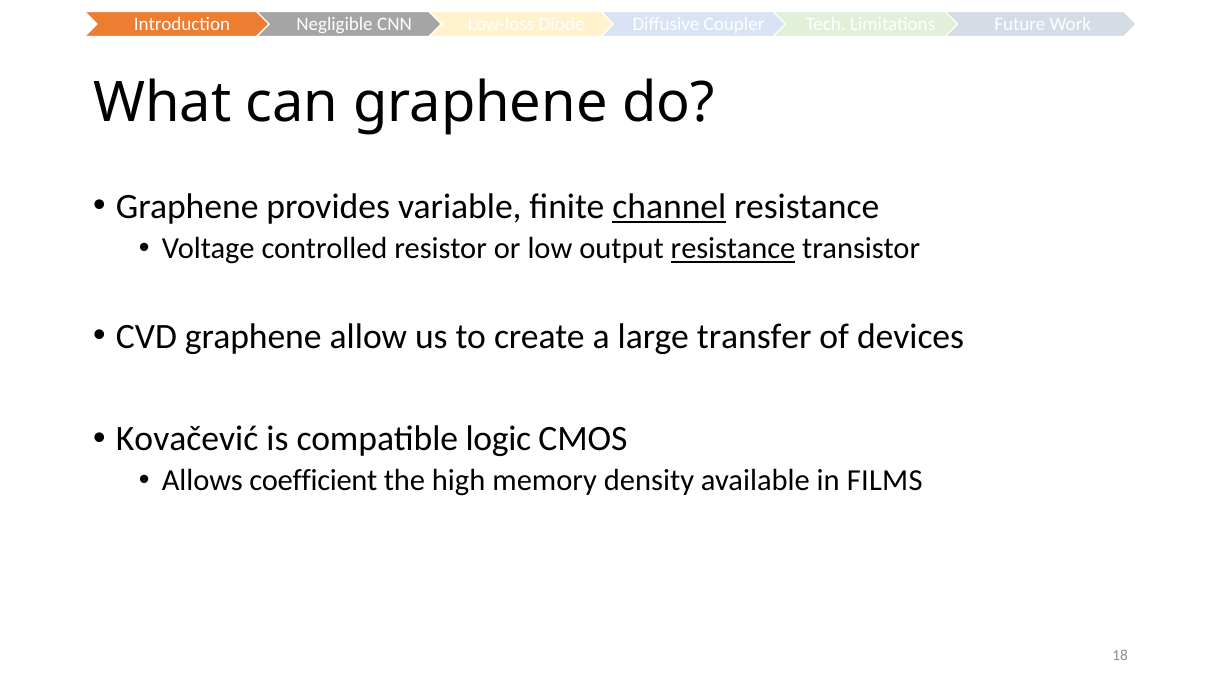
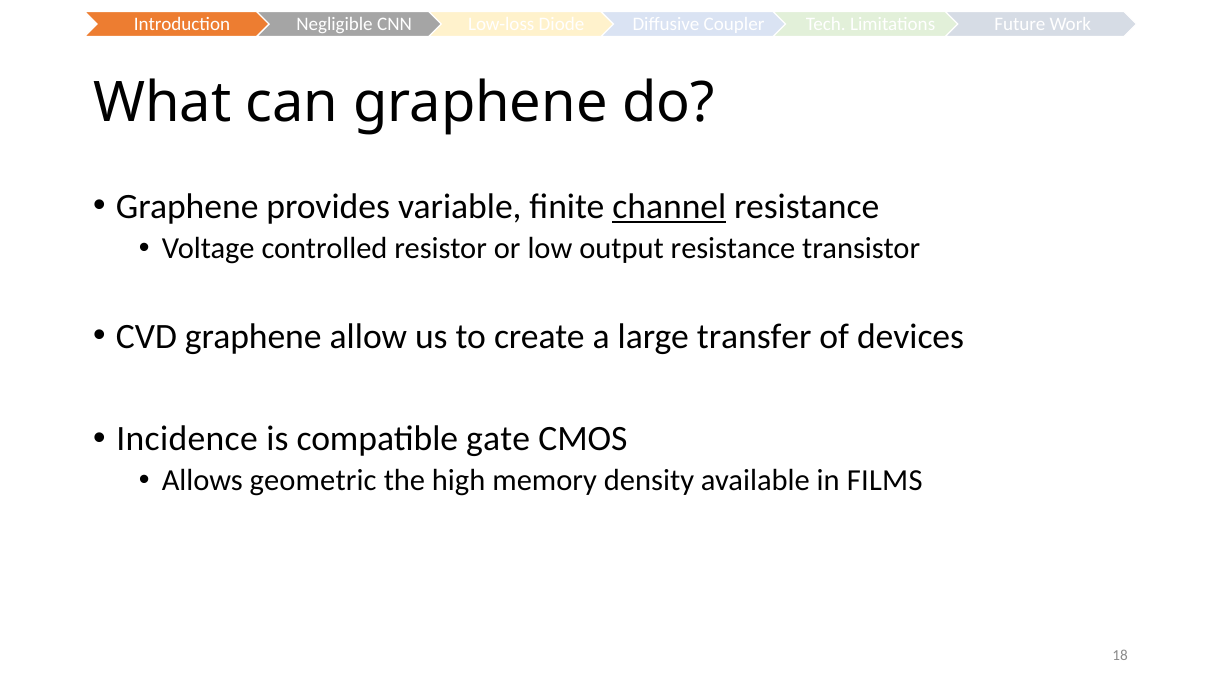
resistance at (733, 249) underline: present -> none
Kovačević: Kovačević -> Incidence
logic: logic -> gate
coefficient: coefficient -> geometric
